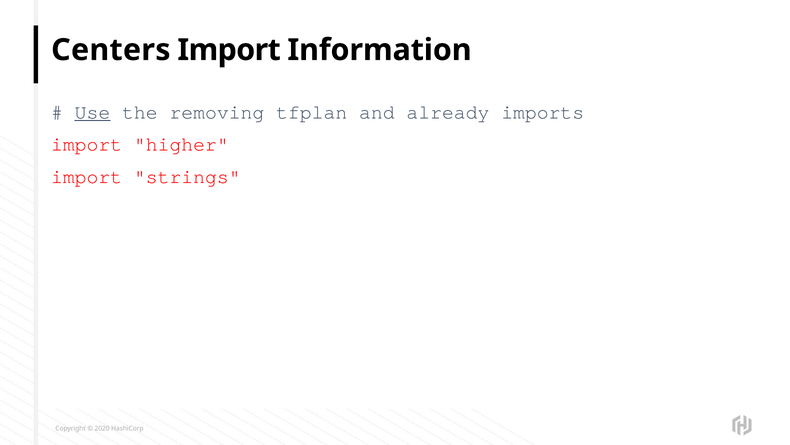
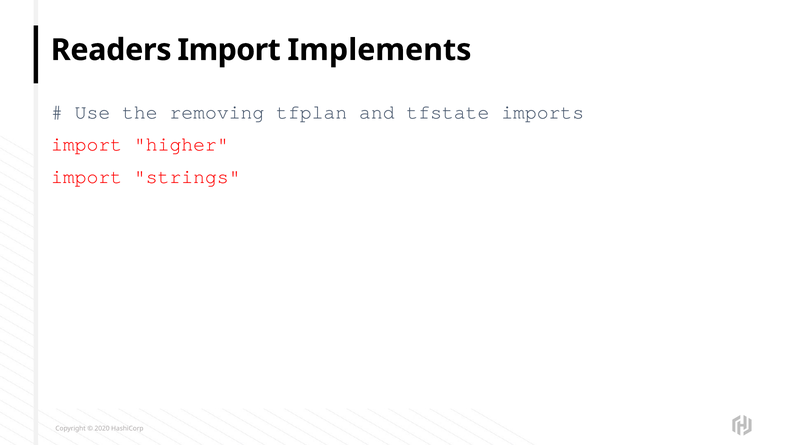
Centers: Centers -> Readers
Information: Information -> Implements
Use underline: present -> none
already: already -> tfstate
